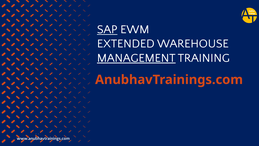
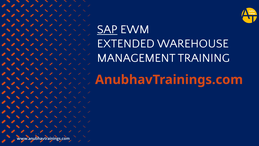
MANAGEMENT underline: present -> none
